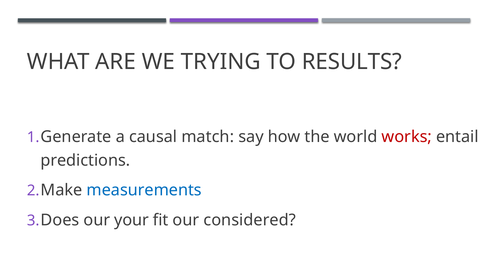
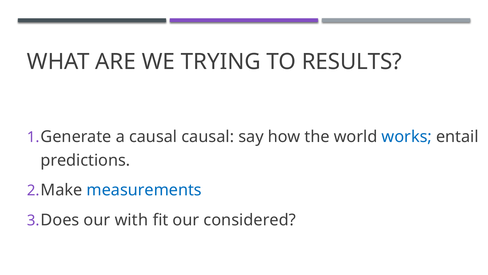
causal match: match -> causal
works colour: red -> blue
your: your -> with
